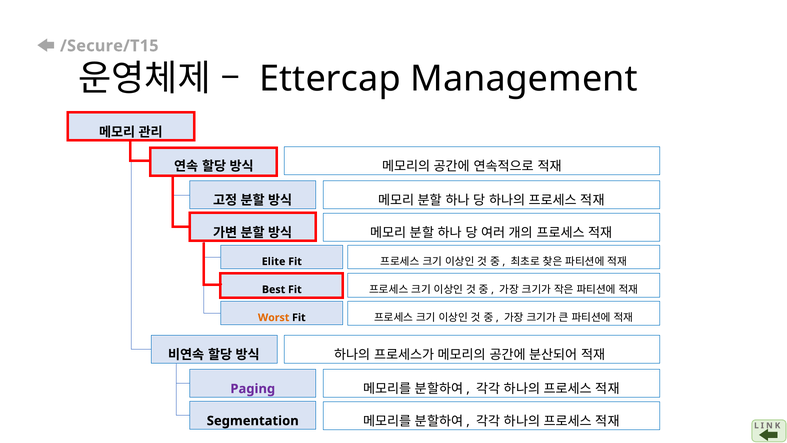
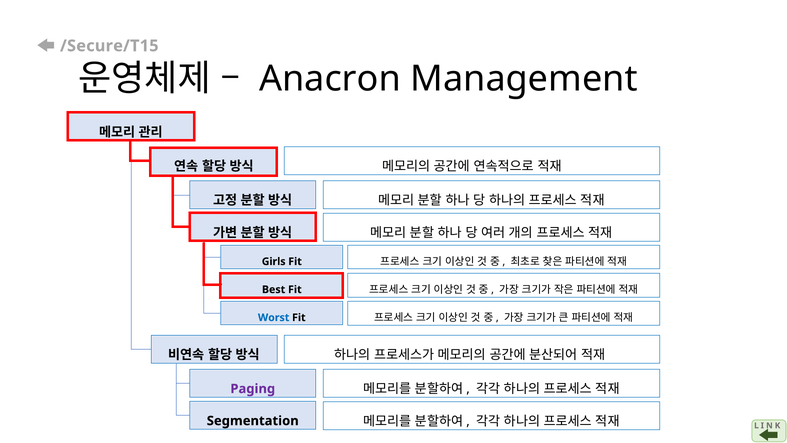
Ettercap: Ettercap -> Anacron
Elite: Elite -> Girls
Worst colour: orange -> blue
